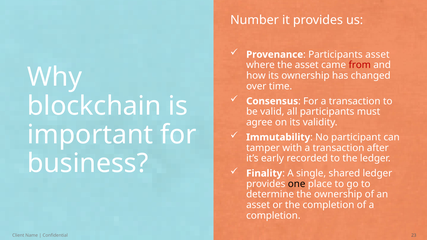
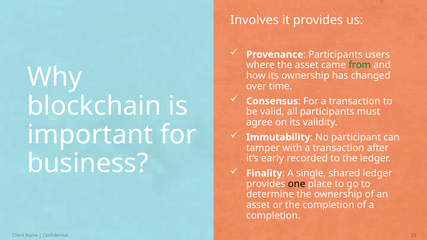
Number: Number -> Involves
Participants asset: asset -> users
from colour: red -> green
